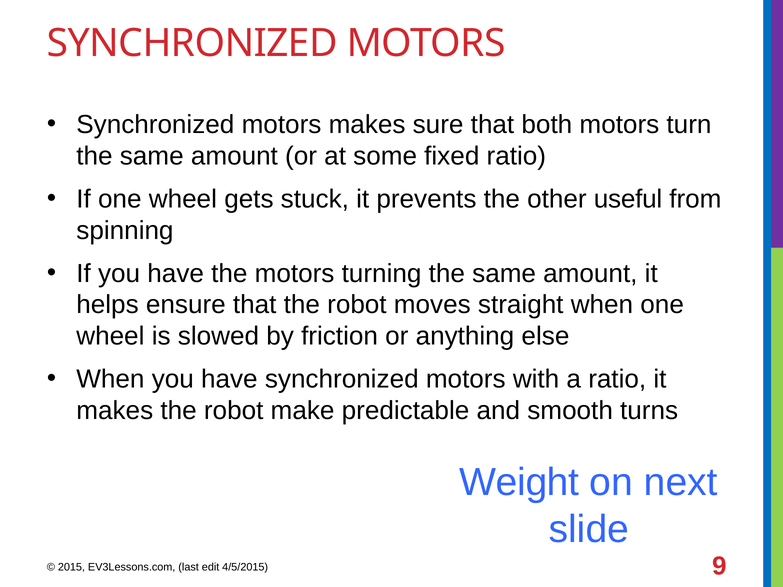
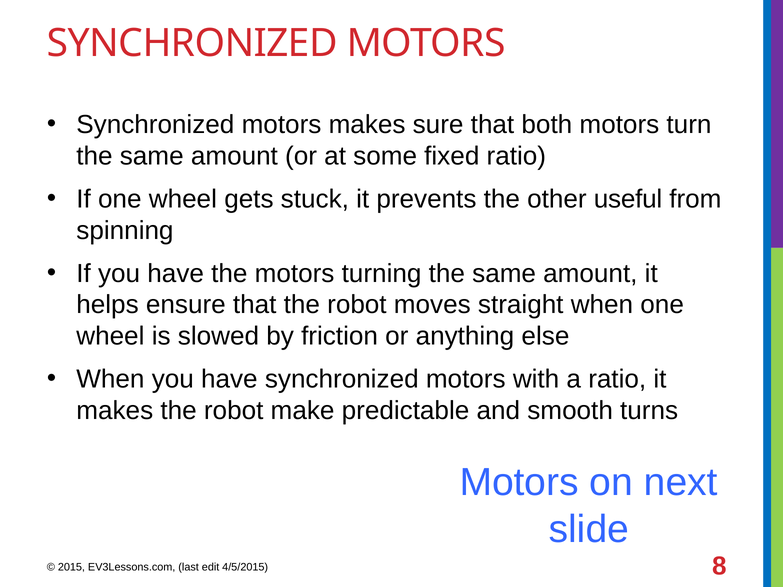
Weight at (519, 483): Weight -> Motors
9: 9 -> 8
